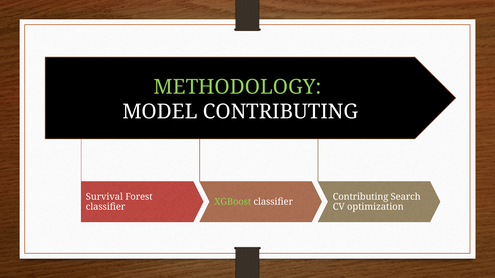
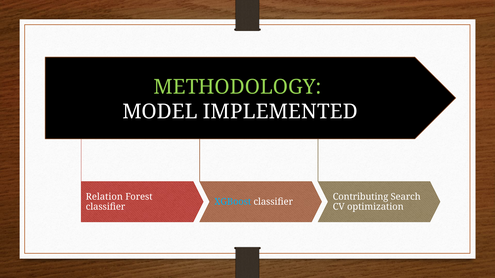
MODEL CONTRIBUTING: CONTRIBUTING -> IMPLEMENTED
Survival: Survival -> Relation
XGBoost colour: light green -> light blue
